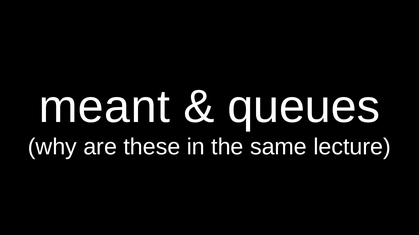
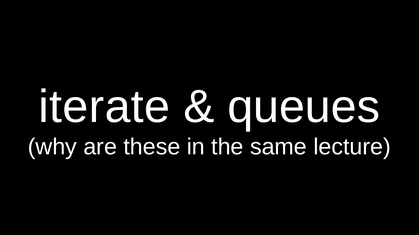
meant: meant -> iterate
